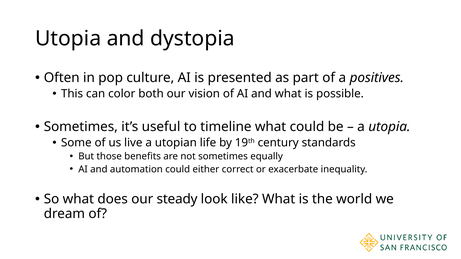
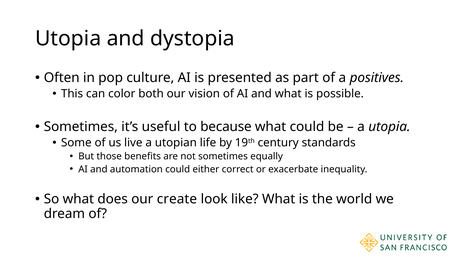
timeline: timeline -> because
steady: steady -> create
